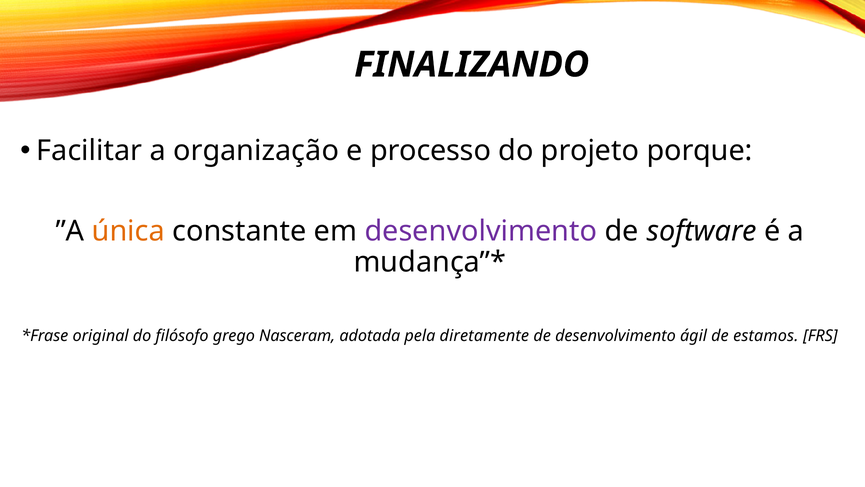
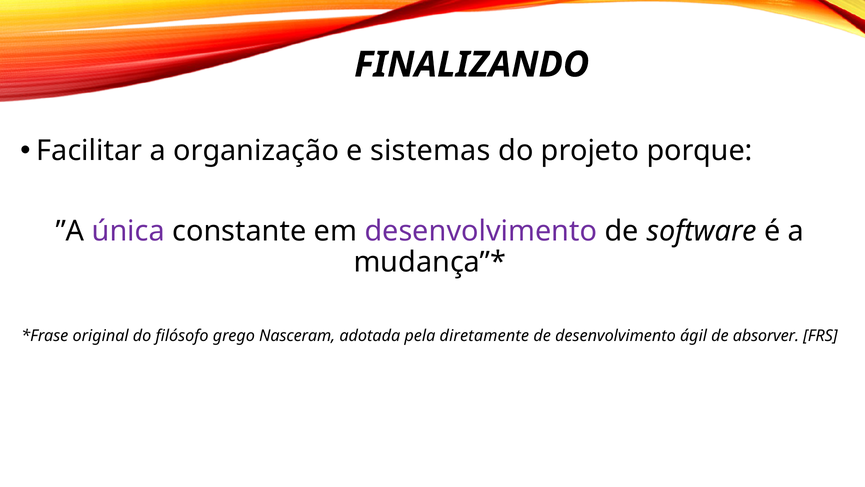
processo: processo -> sistemas
única colour: orange -> purple
estamos: estamos -> absorver
